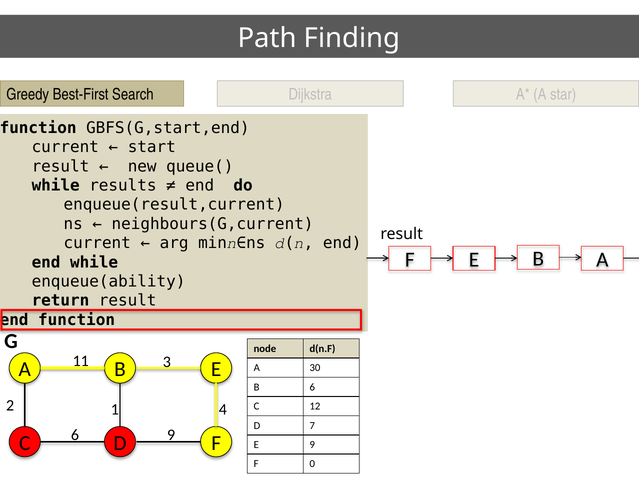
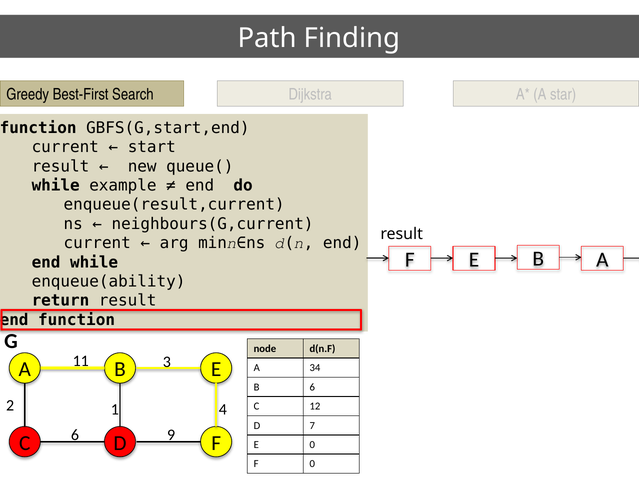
results: results -> example
30: 30 -> 34
E 9: 9 -> 0
